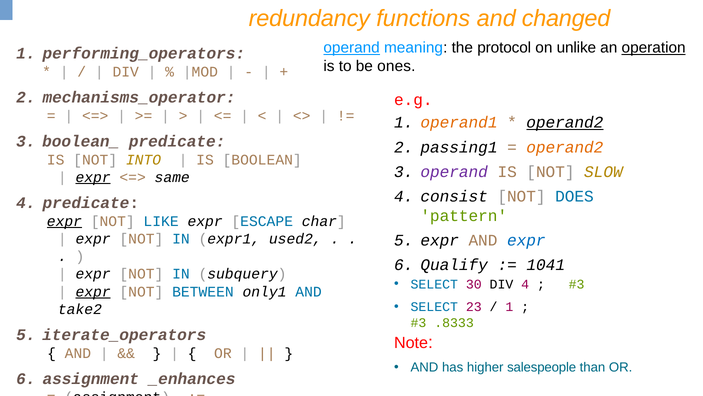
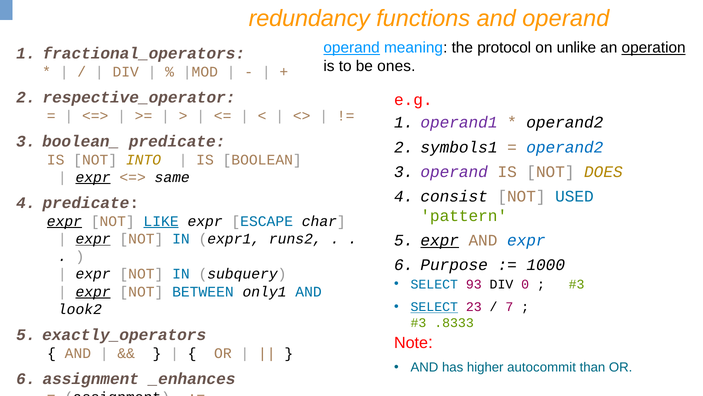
and changed: changed -> operand
performing_operators: performing_operators -> fractional_operators
mechanisms_operator: mechanisms_operator -> respective_operator
operand1 colour: orange -> purple
operand2 at (565, 122) underline: present -> none
passing1: passing1 -> symbols1
operand2 at (565, 147) colour: orange -> blue
SLOW: SLOW -> DOES
DOES: DOES -> USED
LIKE underline: none -> present
expr at (93, 239) underline: none -> present
used2: used2 -> runs2
expr at (440, 240) underline: none -> present
Qualify: Qualify -> Purpose
1041: 1041 -> 1000
30: 30 -> 93
DIV 4: 4 -> 0
SELECT at (434, 307) underline: none -> present
1 at (509, 307): 1 -> 7
take2: take2 -> look2
iterate_operators: iterate_operators -> exactly_operators
salespeople: salespeople -> autocommit
